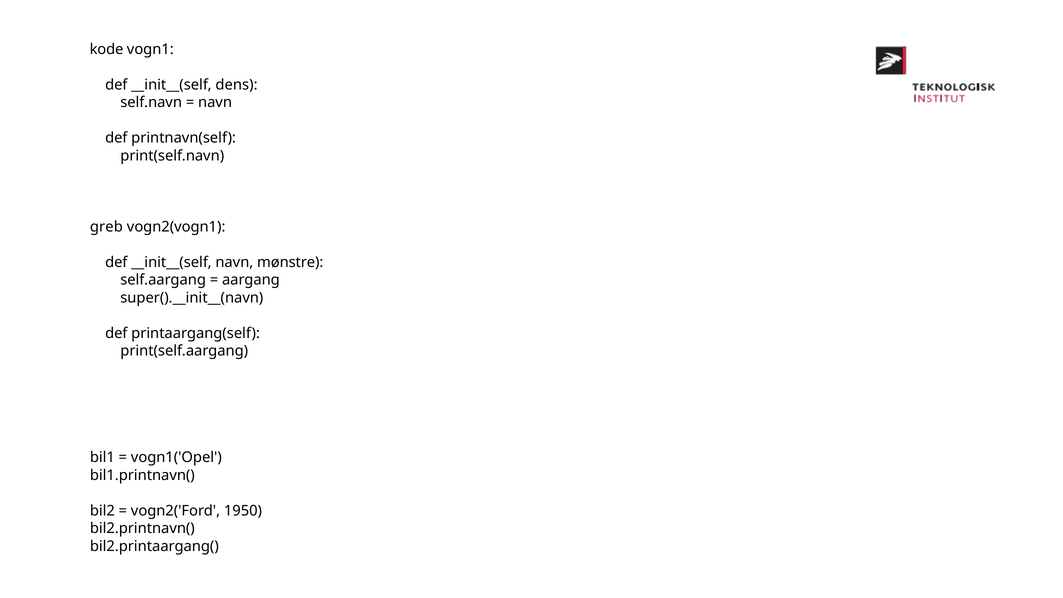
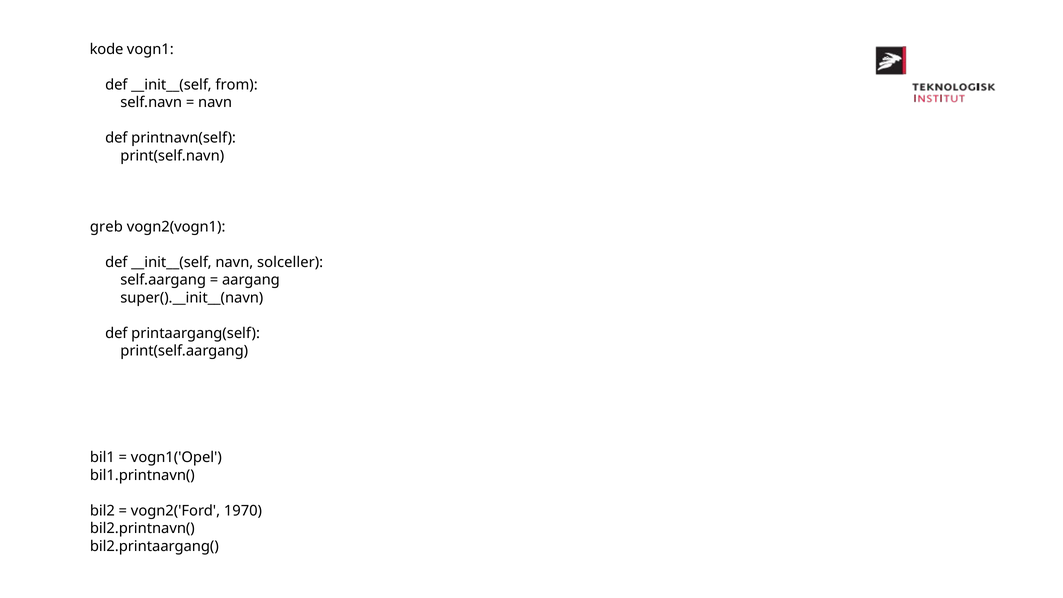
dens: dens -> from
mønstre: mønstre -> solceller
1950: 1950 -> 1970
